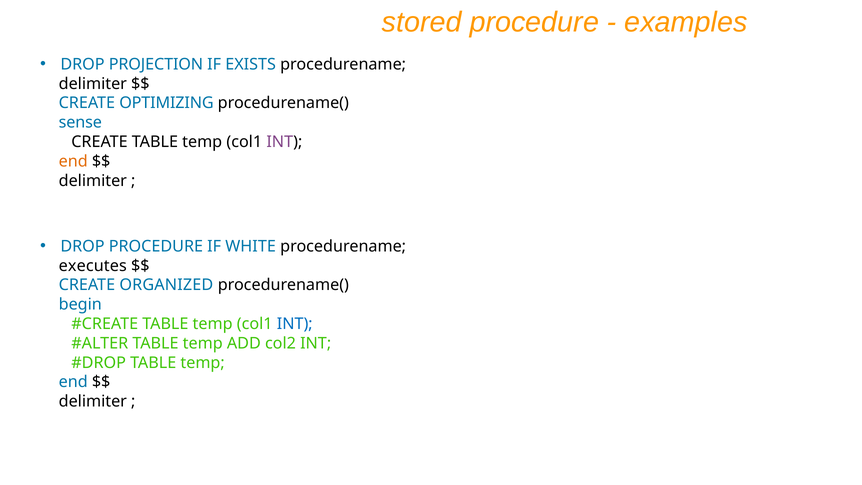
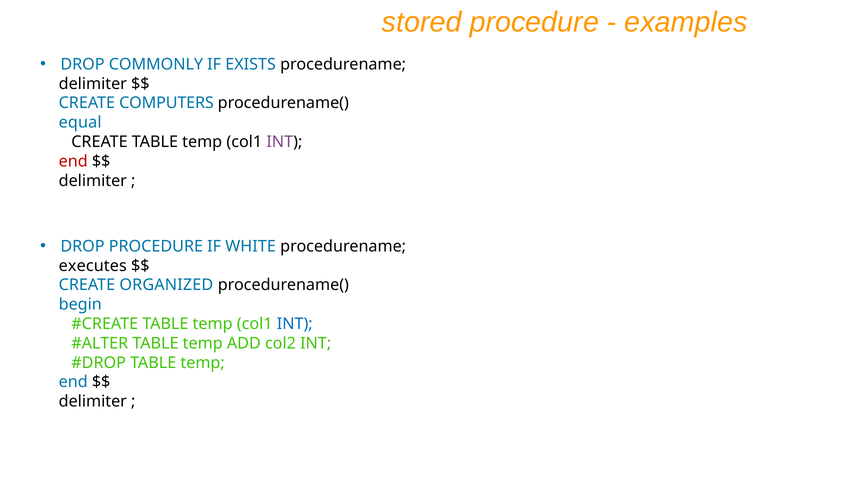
PROJECTION: PROJECTION -> COMMONLY
OPTIMIZING: OPTIMIZING -> COMPUTERS
sense: sense -> equal
end at (73, 161) colour: orange -> red
